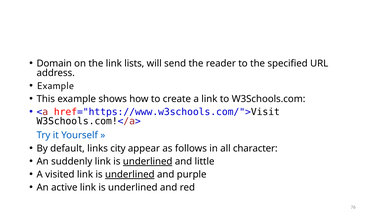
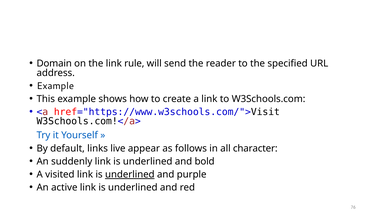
lists: lists -> rule
city: city -> live
underlined at (148, 161) underline: present -> none
little: little -> bold
